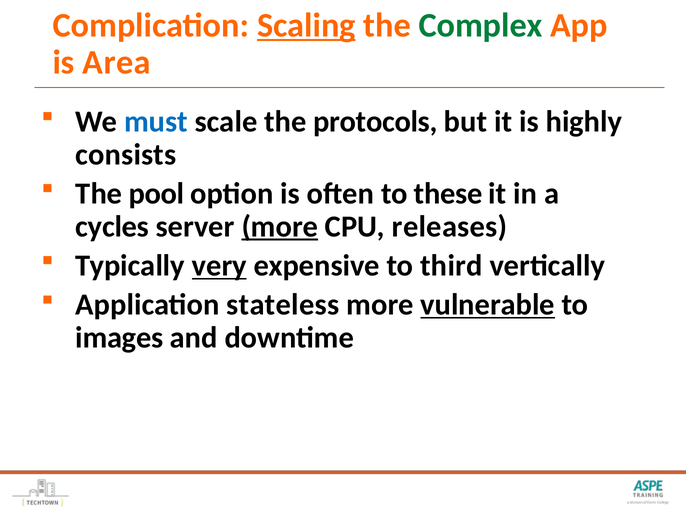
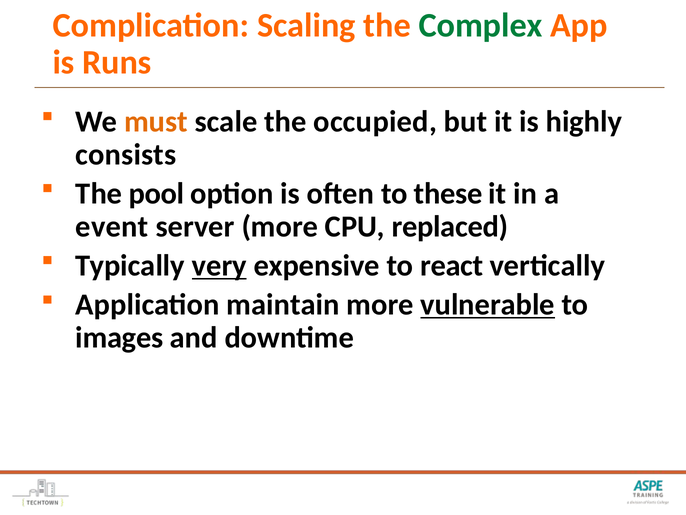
Scaling underline: present -> none
Area: Area -> Runs
must colour: blue -> orange
protocols: protocols -> occupied
cycles: cycles -> event
more at (280, 226) underline: present -> none
releases: releases -> replaced
third: third -> react
stateless: stateless -> maintain
